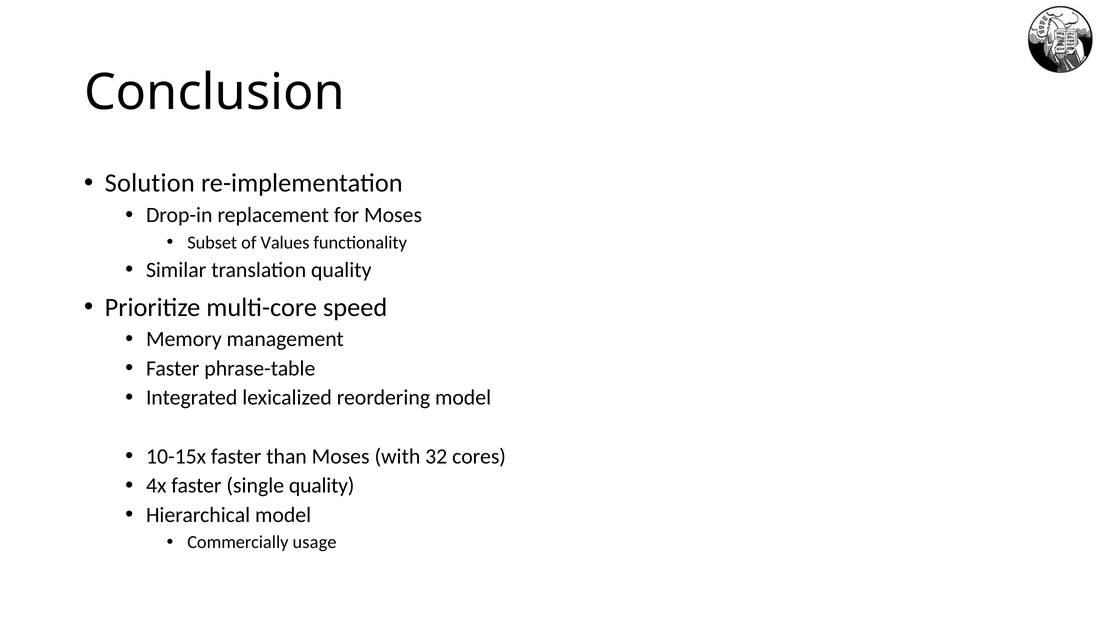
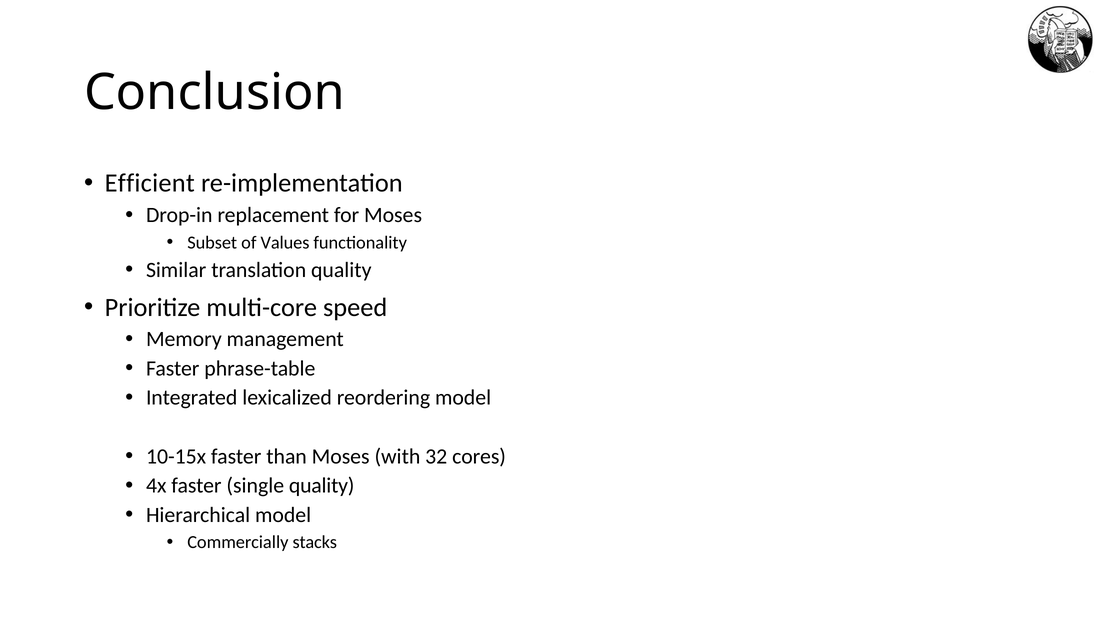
Solution: Solution -> Efficient
usage: usage -> stacks
